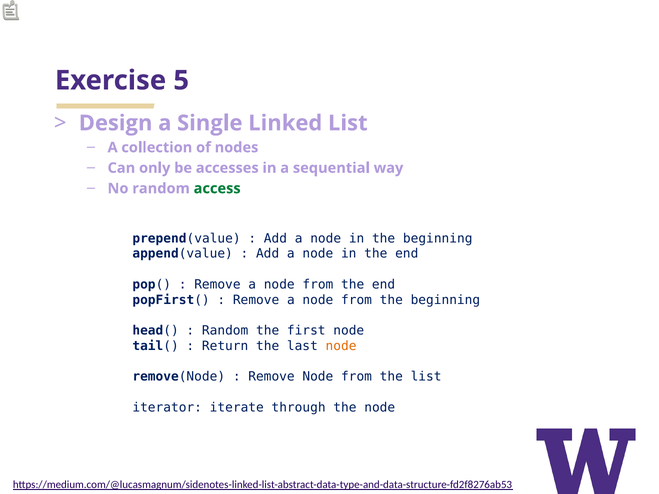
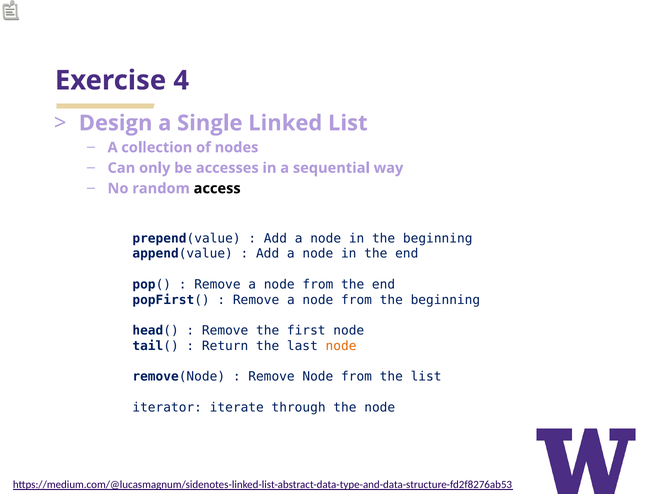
5: 5 -> 4
access colour: green -> black
Random at (225, 331): Random -> Remove
